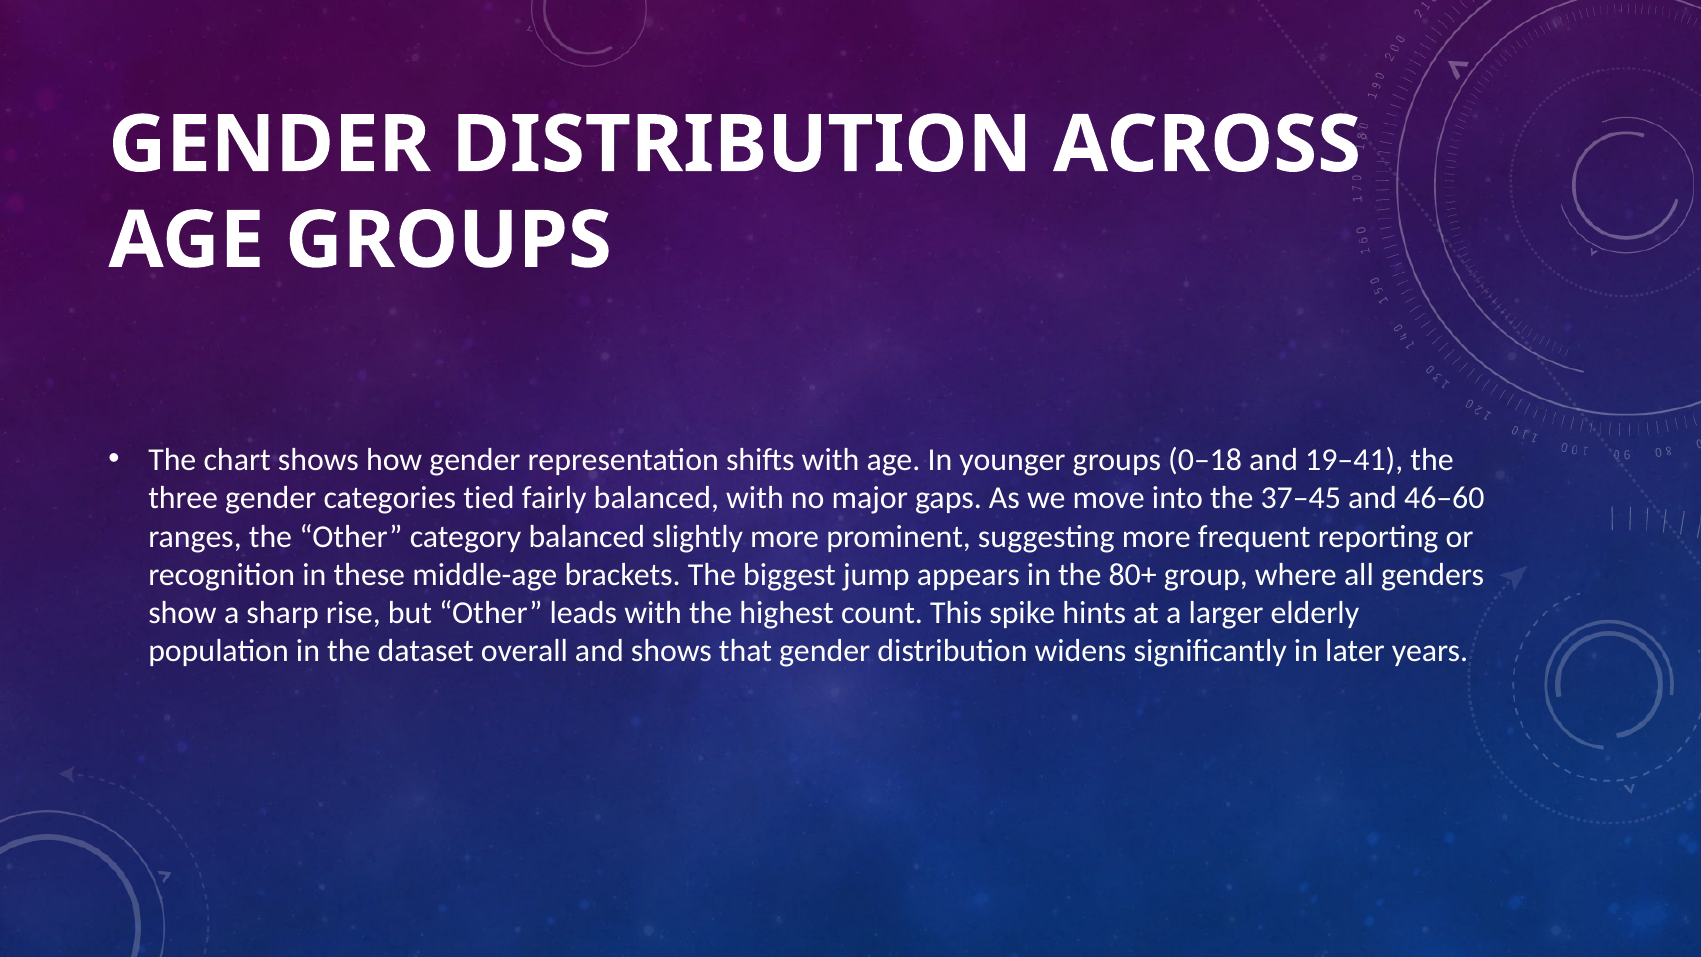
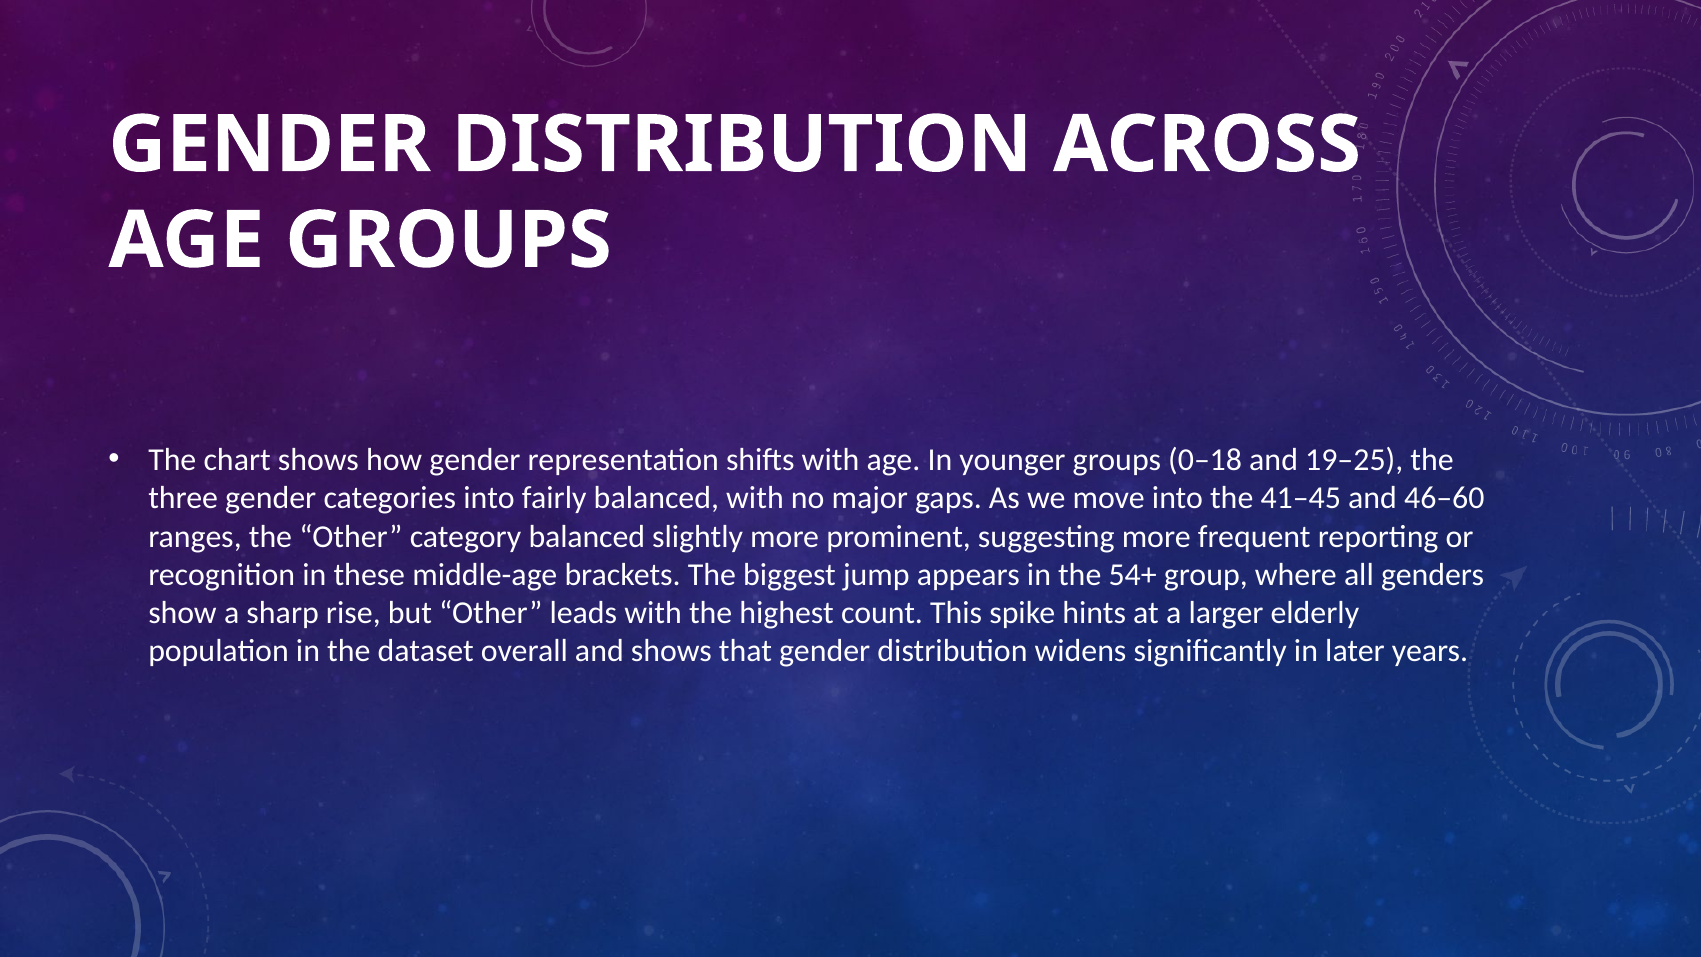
19–41: 19–41 -> 19–25
categories tied: tied -> into
37–45: 37–45 -> 41–45
80+: 80+ -> 54+
